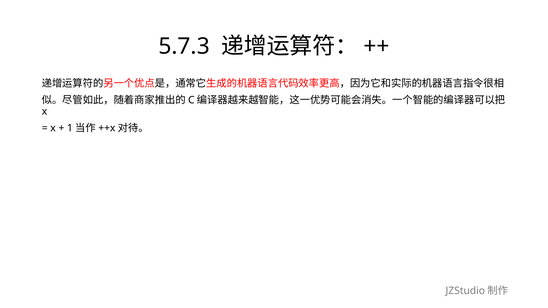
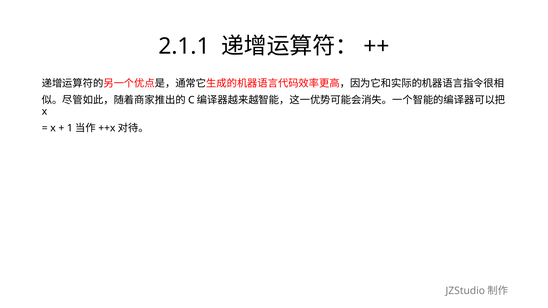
5.7.3: 5.7.3 -> 2.1.1
